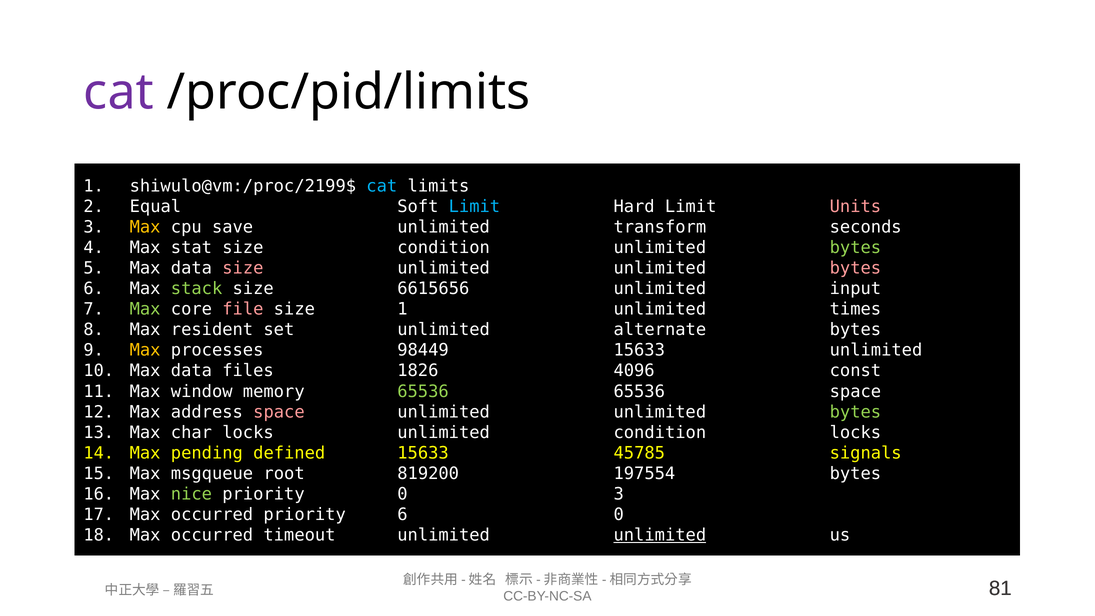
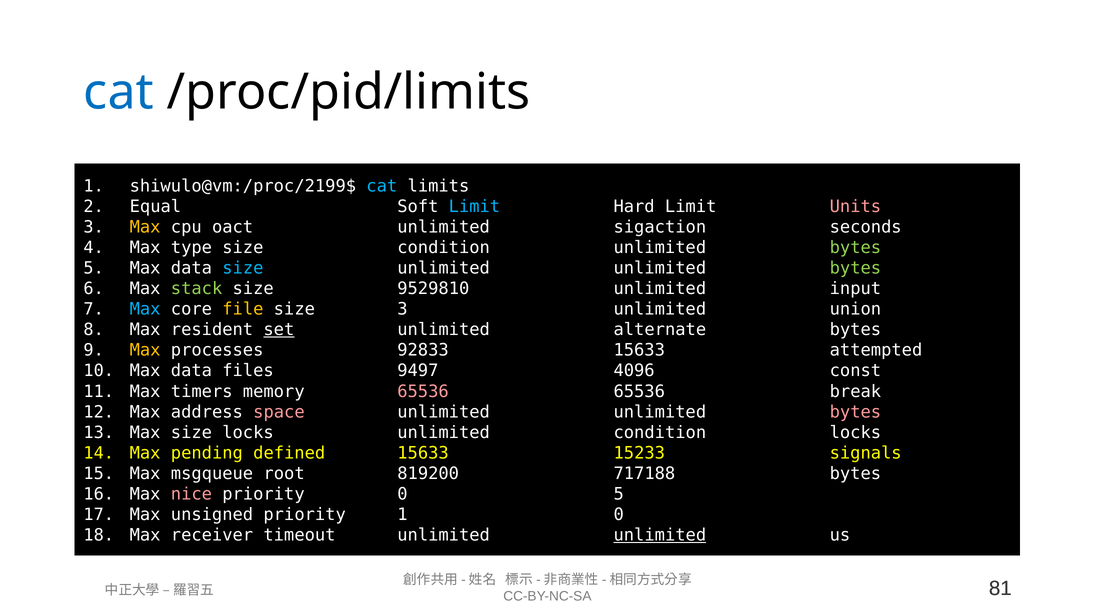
cat at (119, 92) colour: purple -> blue
save: save -> oact
transform: transform -> sigaction
stat: stat -> type
size at (243, 268) colour: pink -> light blue
bytes at (855, 268) colour: pink -> light green
6615656: 6615656 -> 9529810
Max at (145, 309) colour: light green -> light blue
file colour: pink -> yellow
size 1: 1 -> 3
times: times -> union
set underline: none -> present
98449: 98449 -> 92833
15633 unlimited: unlimited -> attempted
1826: 1826 -> 9497
window: window -> timers
65536 at (423, 391) colour: light green -> pink
65536 space: space -> break
bytes at (855, 412) colour: light green -> pink
Max char: char -> size
45785: 45785 -> 15233
197554: 197554 -> 717188
nice colour: light green -> pink
0 3: 3 -> 5
occurred at (212, 515): occurred -> unsigned
priority 6: 6 -> 1
occurred at (212, 535): occurred -> receiver
